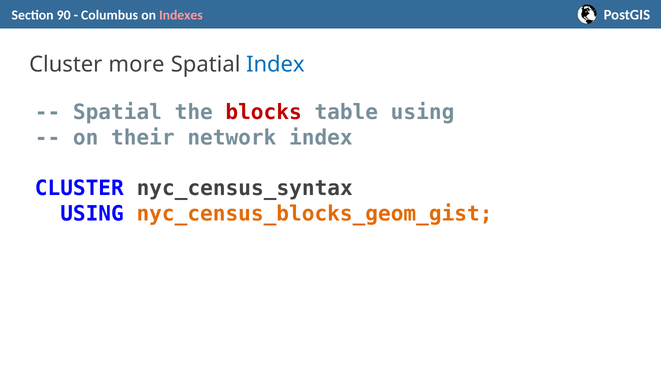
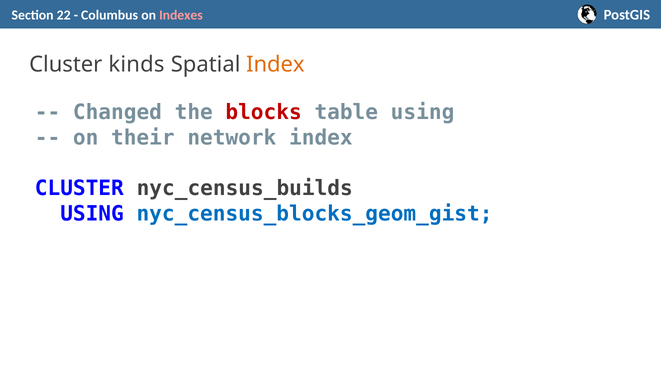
90: 90 -> 22
more: more -> kinds
Index at (275, 65) colour: blue -> orange
Spatial at (117, 112): Spatial -> Changed
nyc_census_syntax: nyc_census_syntax -> nyc_census_builds
nyc_census_blocks_geom_gist colour: orange -> blue
